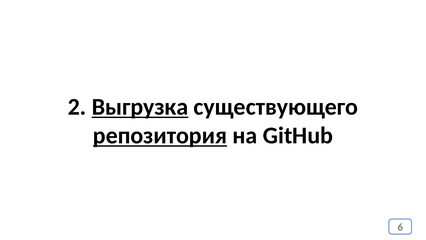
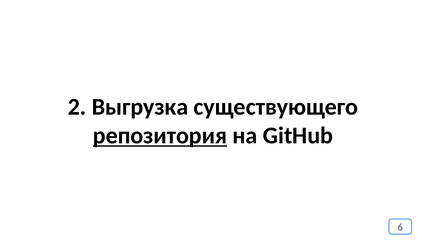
Выгрузка underline: present -> none
